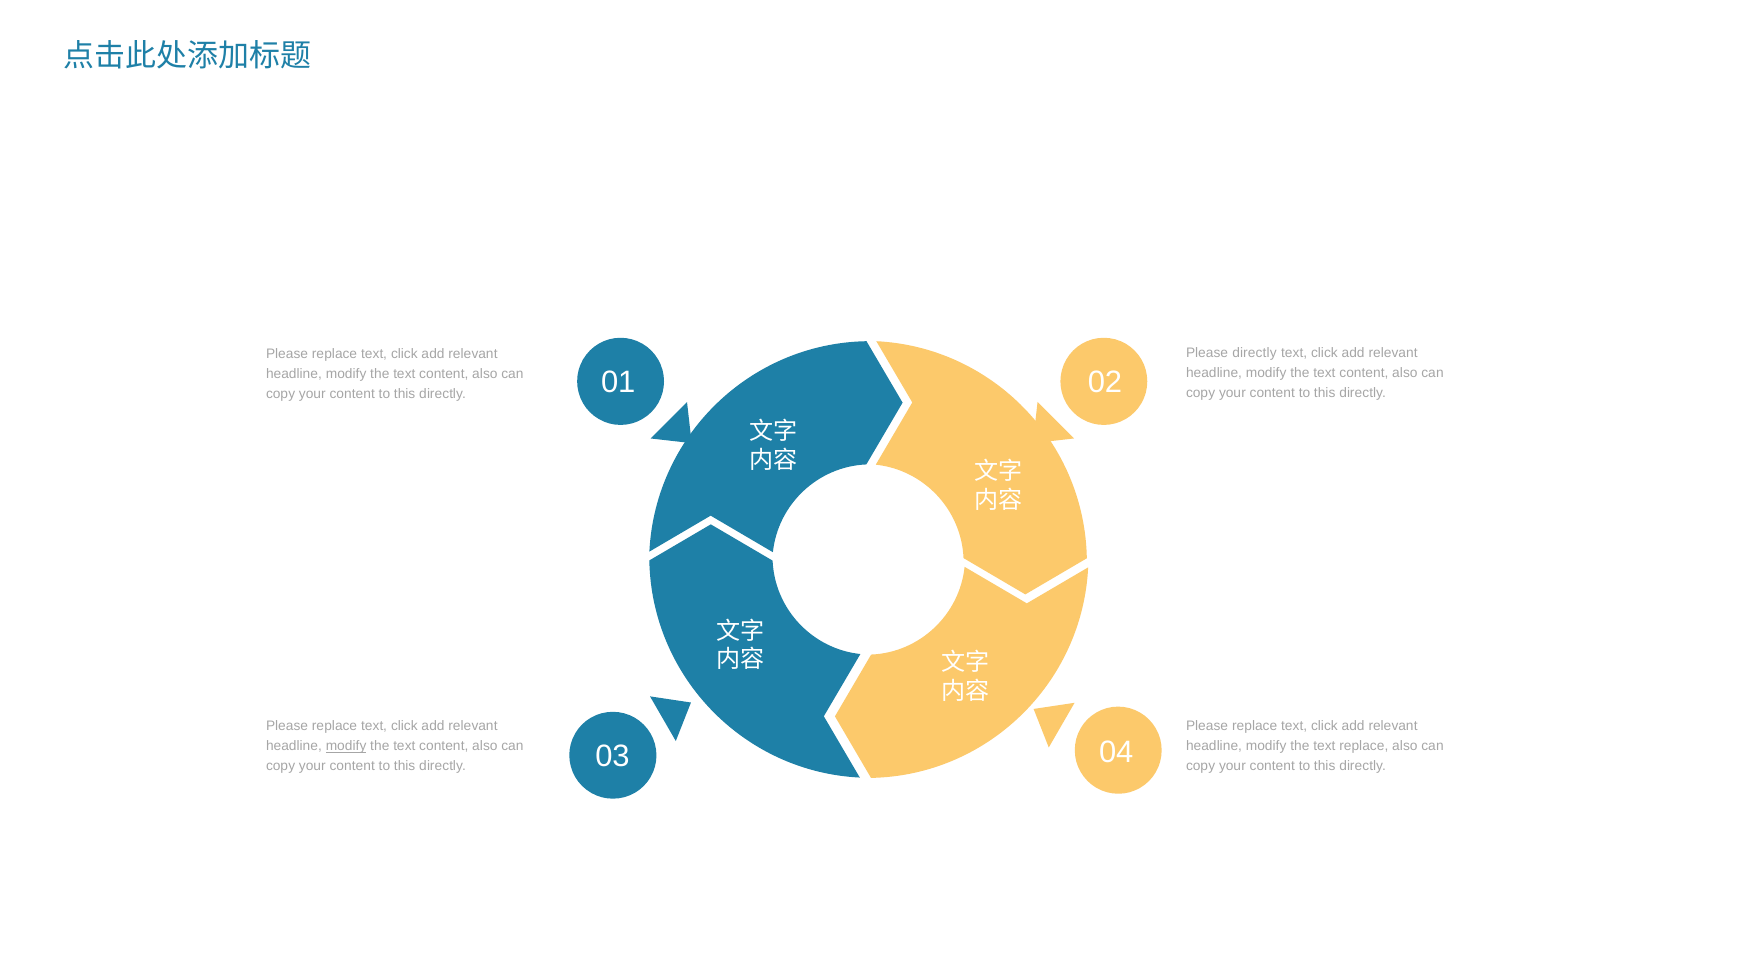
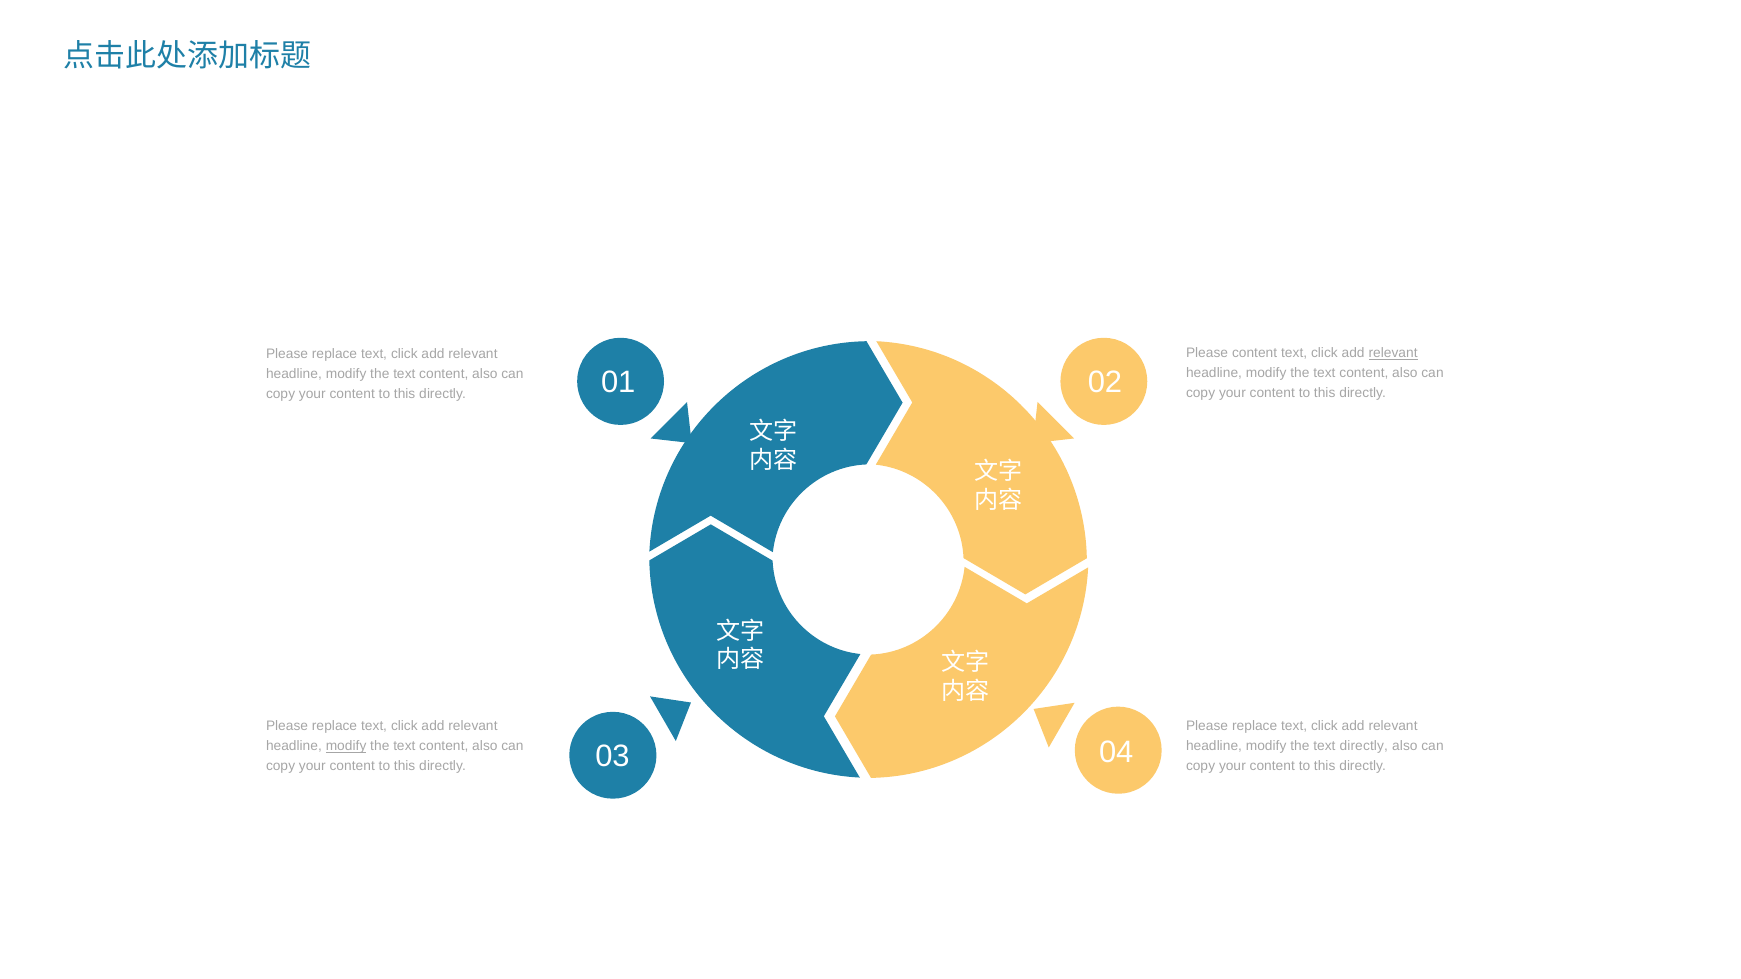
Please directly: directly -> content
relevant at (1393, 354) underline: none -> present
text replace: replace -> directly
